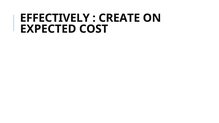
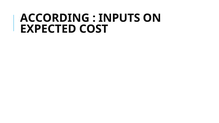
EFFECTIVELY: EFFECTIVELY -> ACCORDING
CREATE: CREATE -> INPUTS
